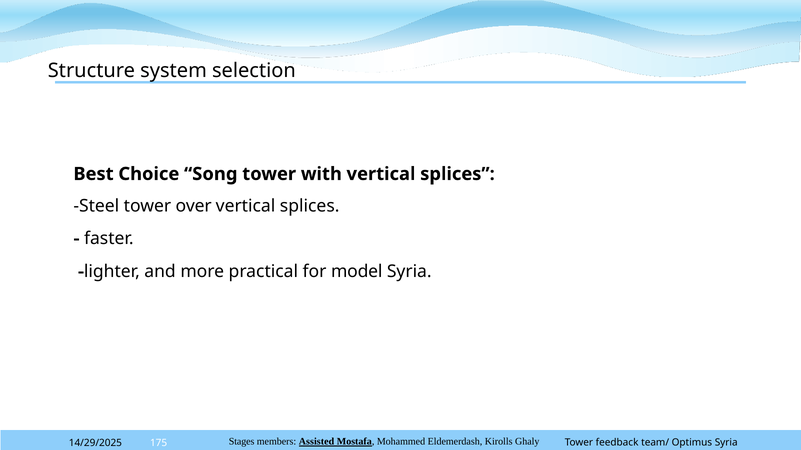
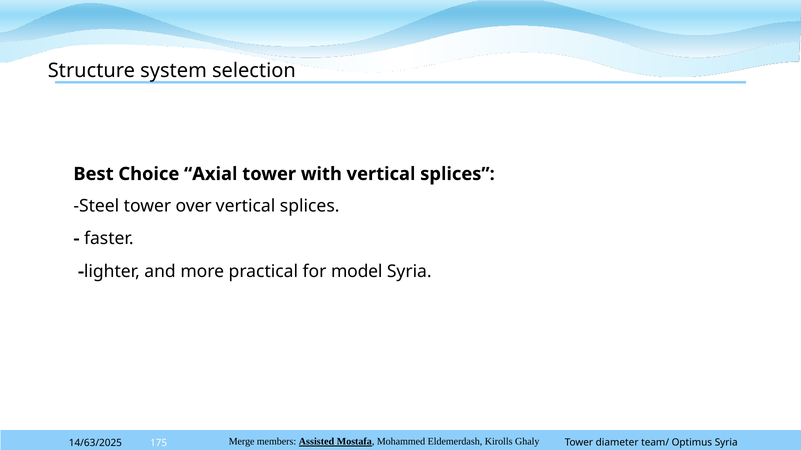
Song: Song -> Axial
Stages: Stages -> Merge
feedback: feedback -> diameter
14/29/2025: 14/29/2025 -> 14/63/2025
